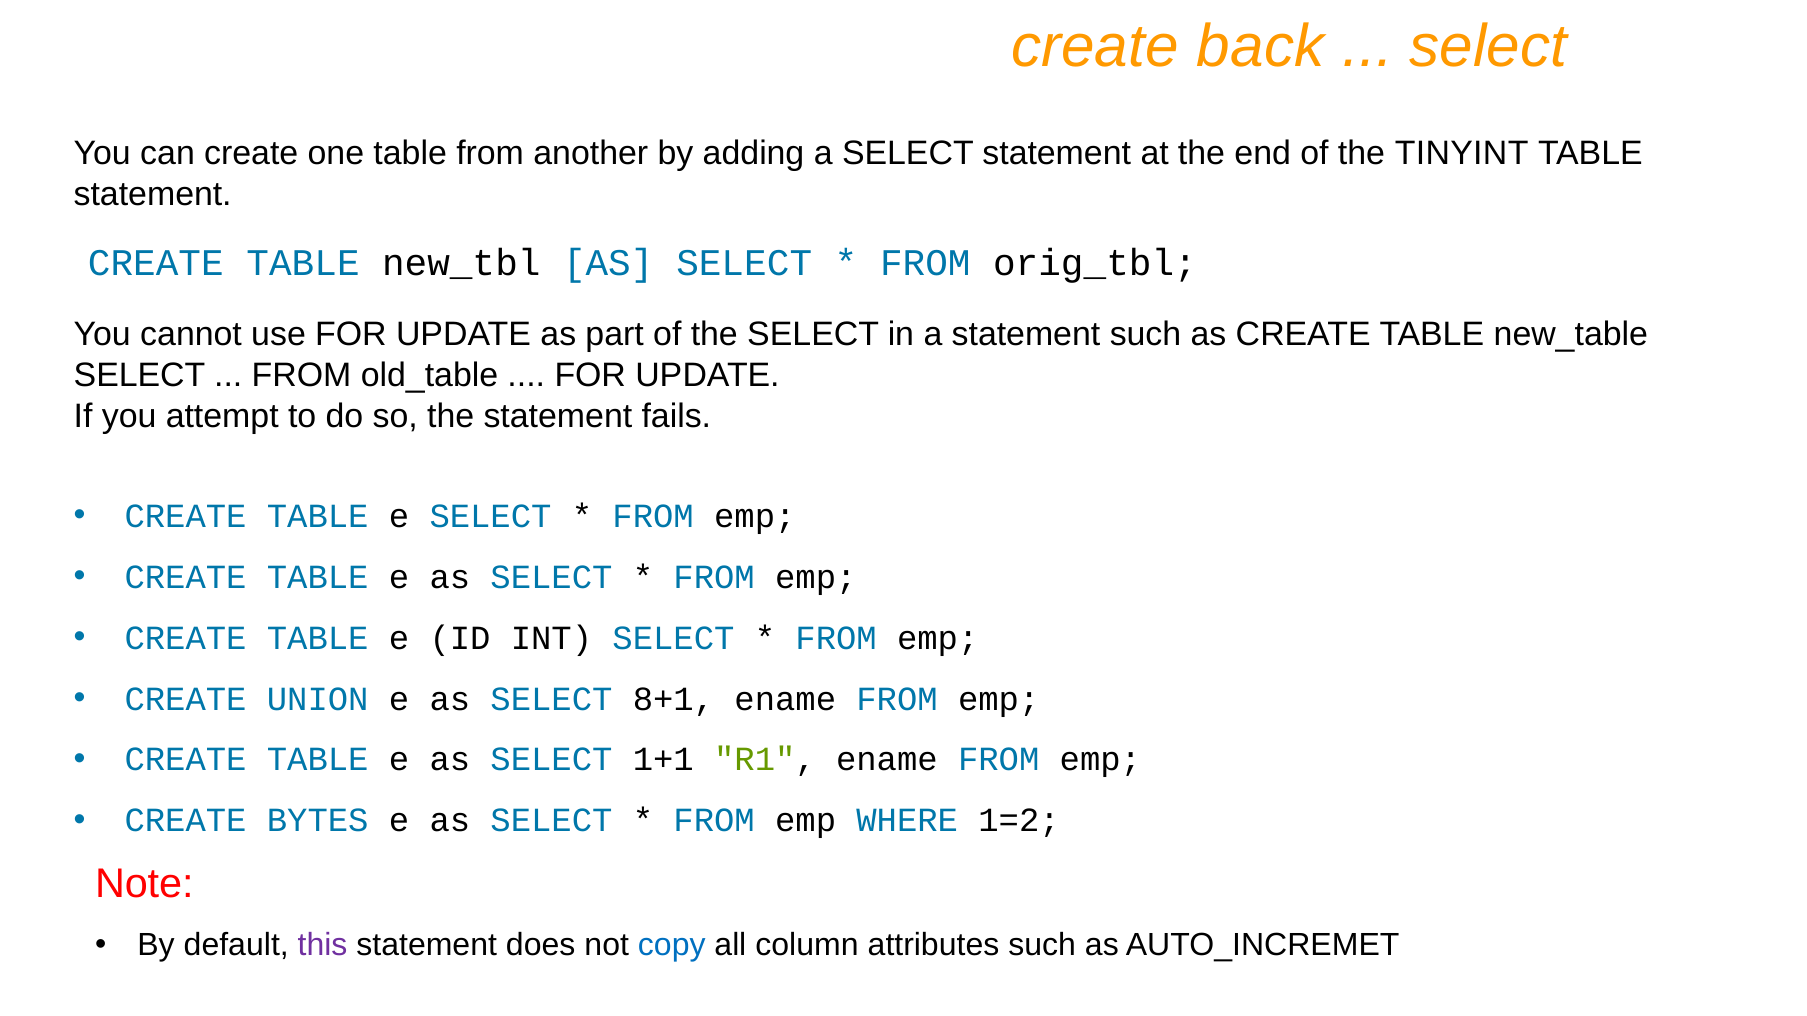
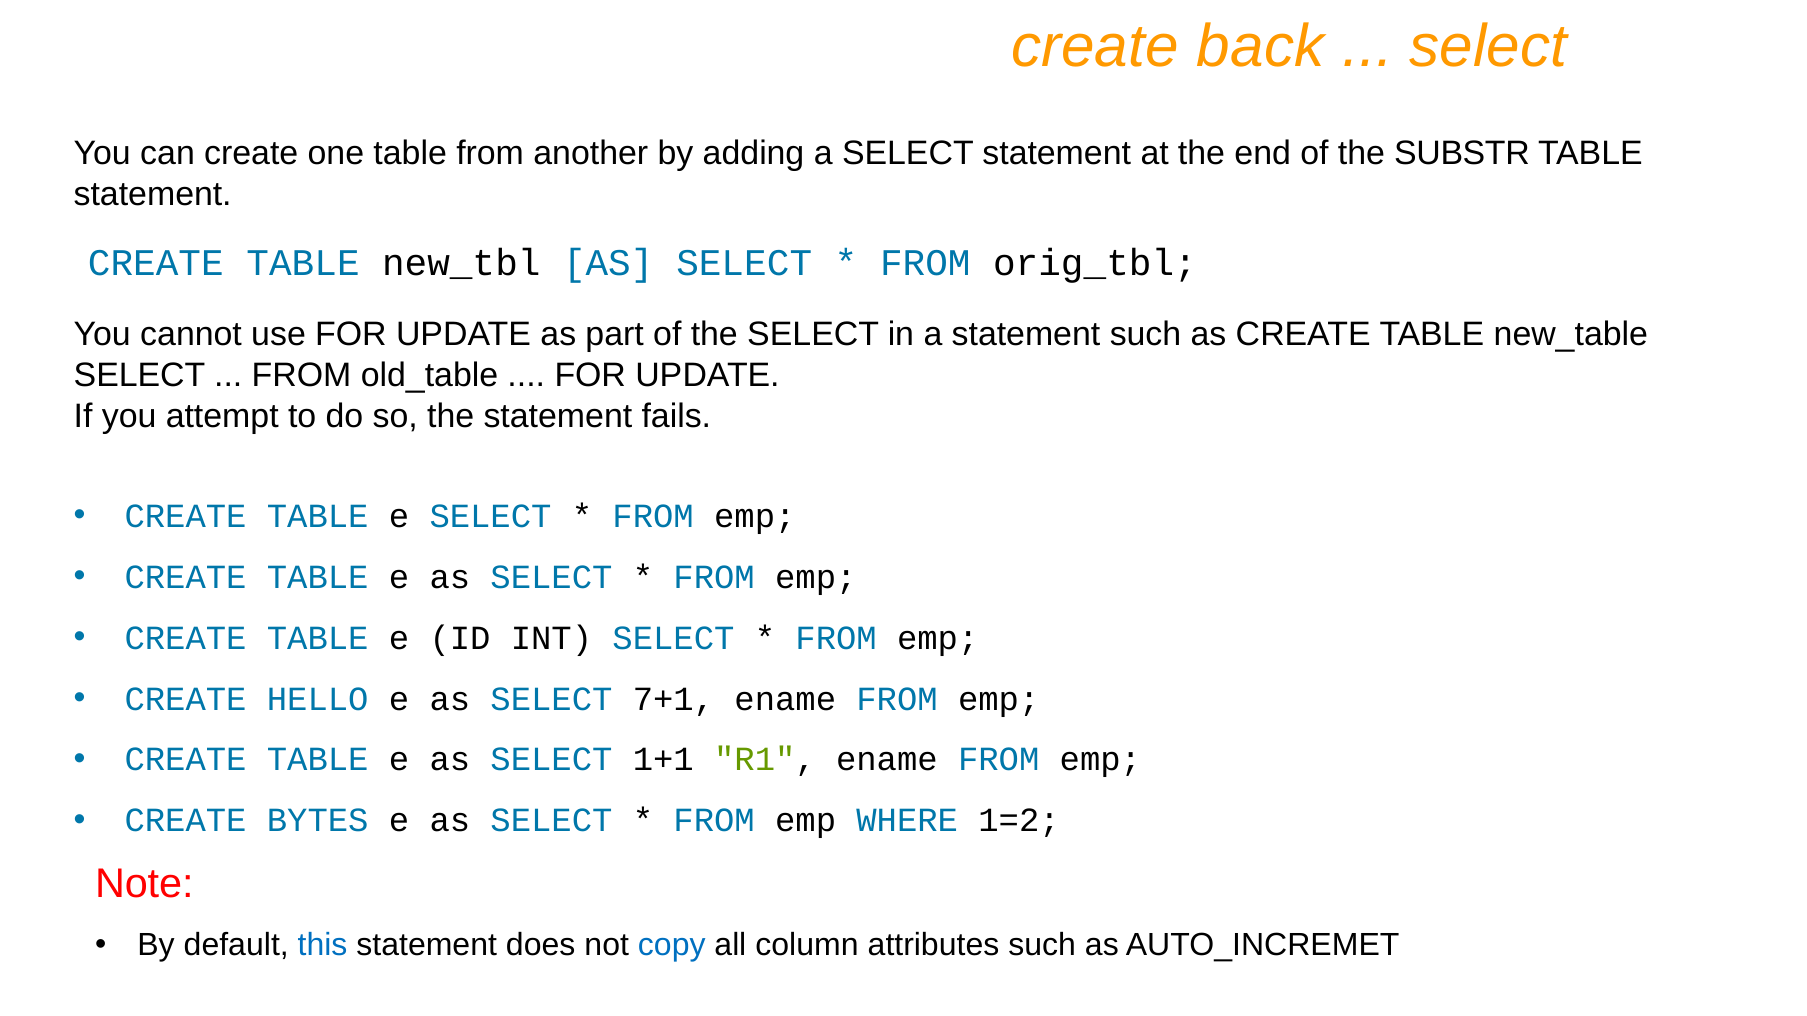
TINYINT: TINYINT -> SUBSTR
UNION: UNION -> HELLO
8+1: 8+1 -> 7+1
this colour: purple -> blue
